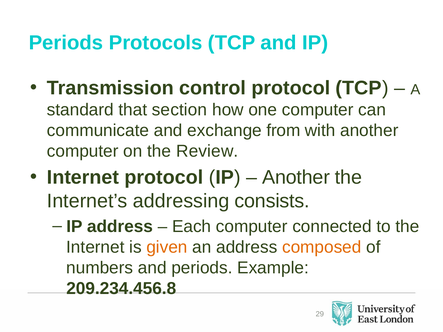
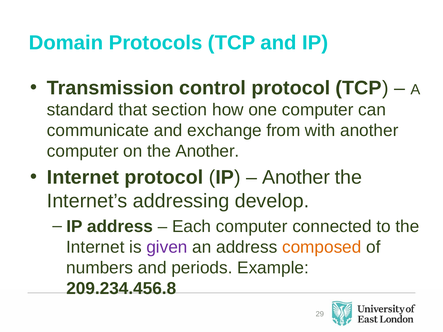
Periods at (66, 43): Periods -> Domain
the Review: Review -> Another
consists: consists -> develop
given colour: orange -> purple
